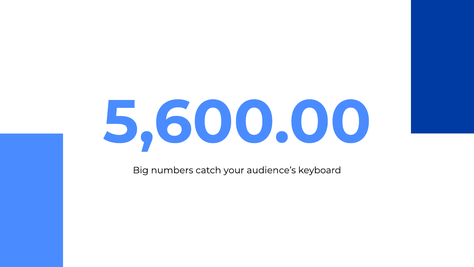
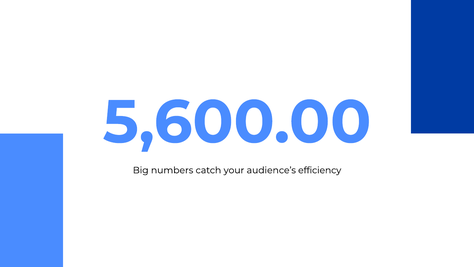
keyboard: keyboard -> efficiency
